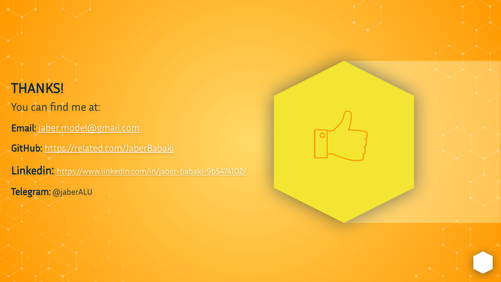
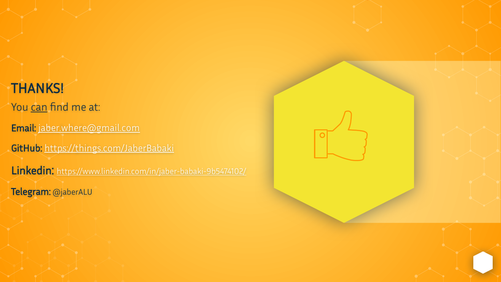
can underline: none -> present
jaber.model@gmail.com: jaber.model@gmail.com -> jaber.where@gmail.com
https://related.com/JaberBabaki: https://related.com/JaberBabaki -> https://things.com/JaberBabaki
